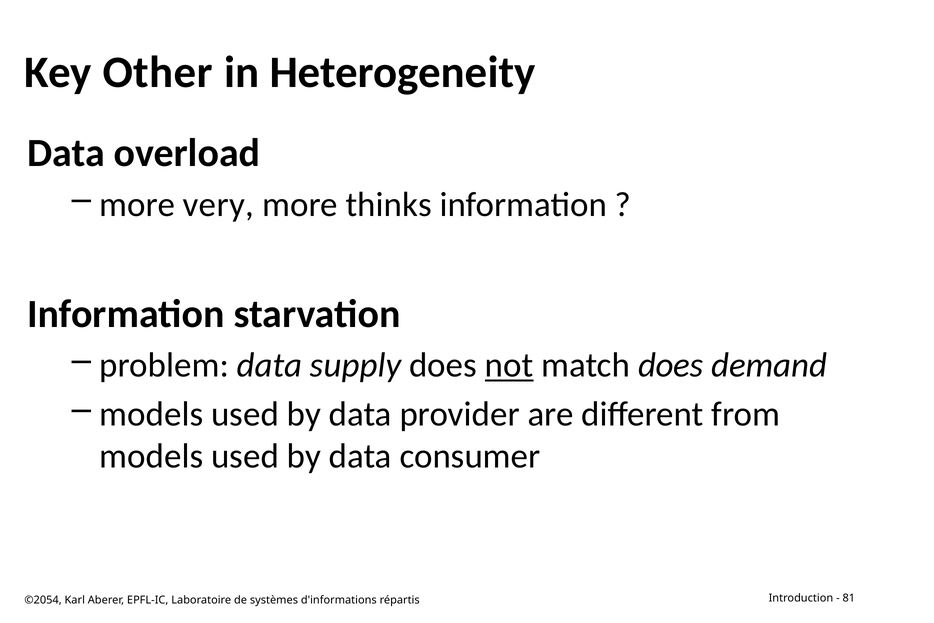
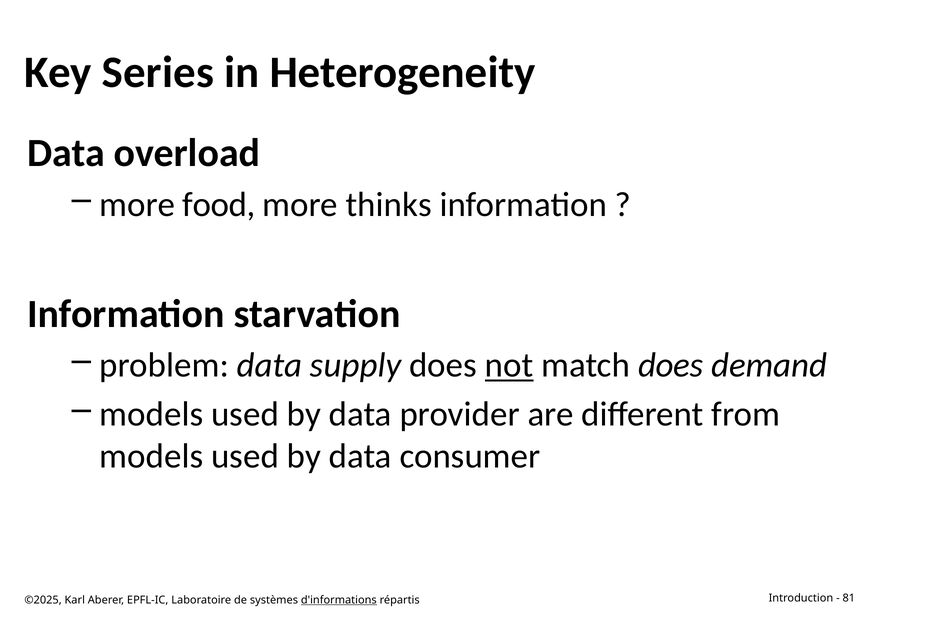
Other: Other -> Series
very: very -> food
©2054: ©2054 -> ©2025
d'informations underline: none -> present
